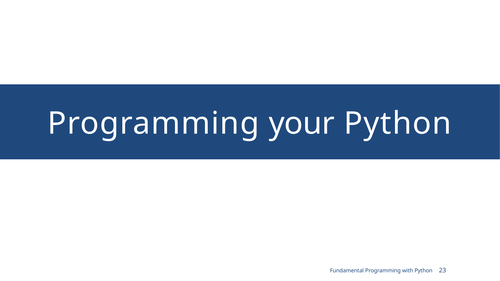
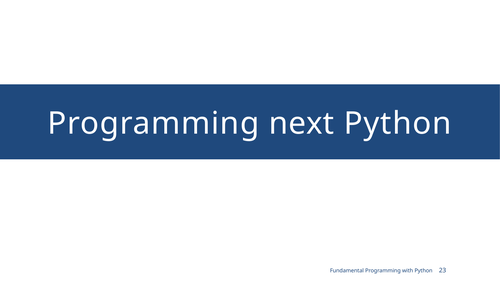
your: your -> next
